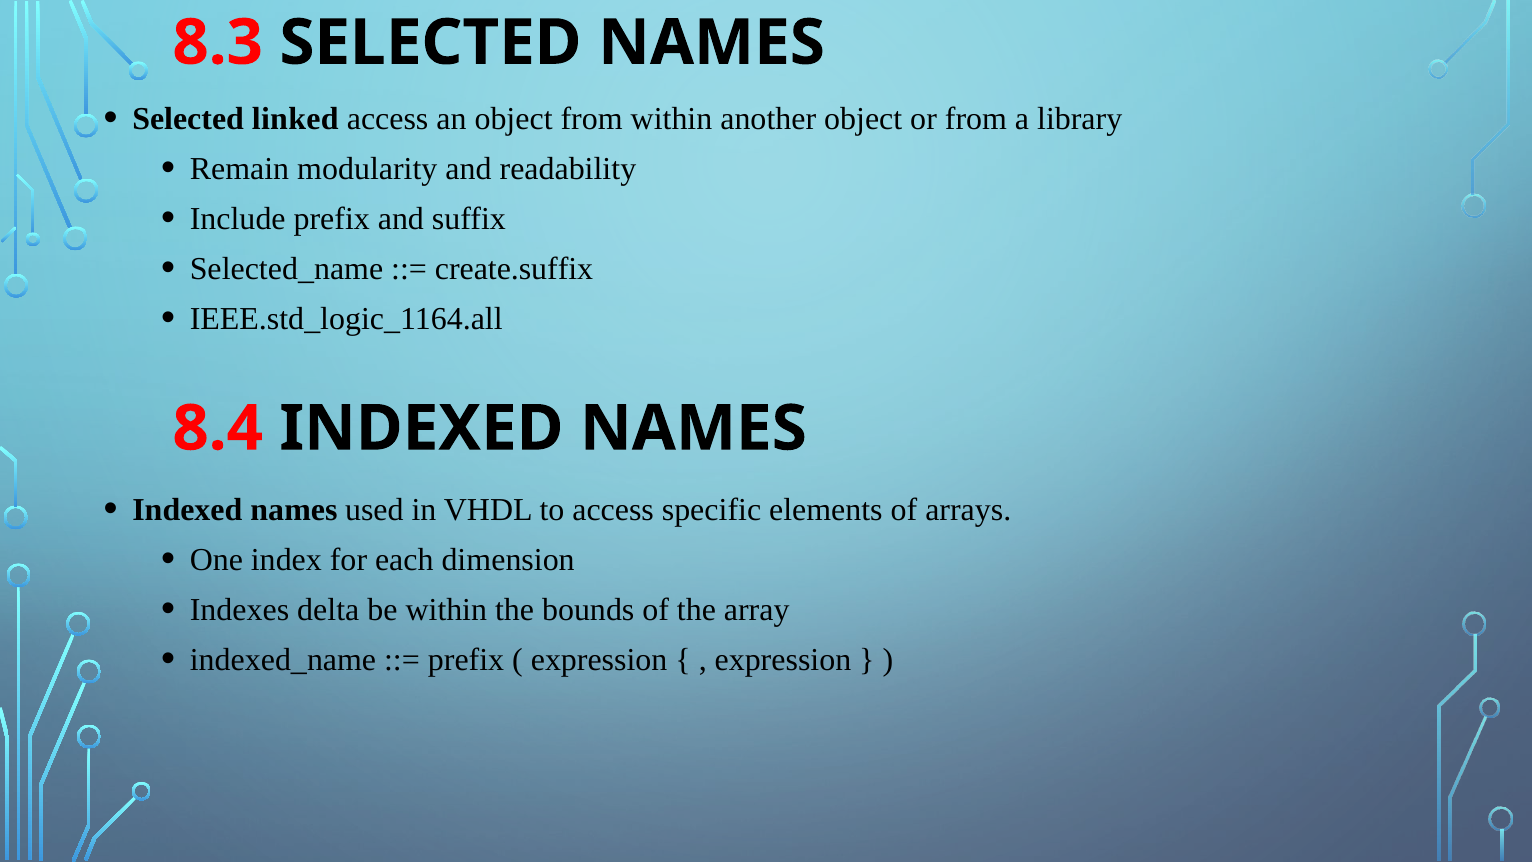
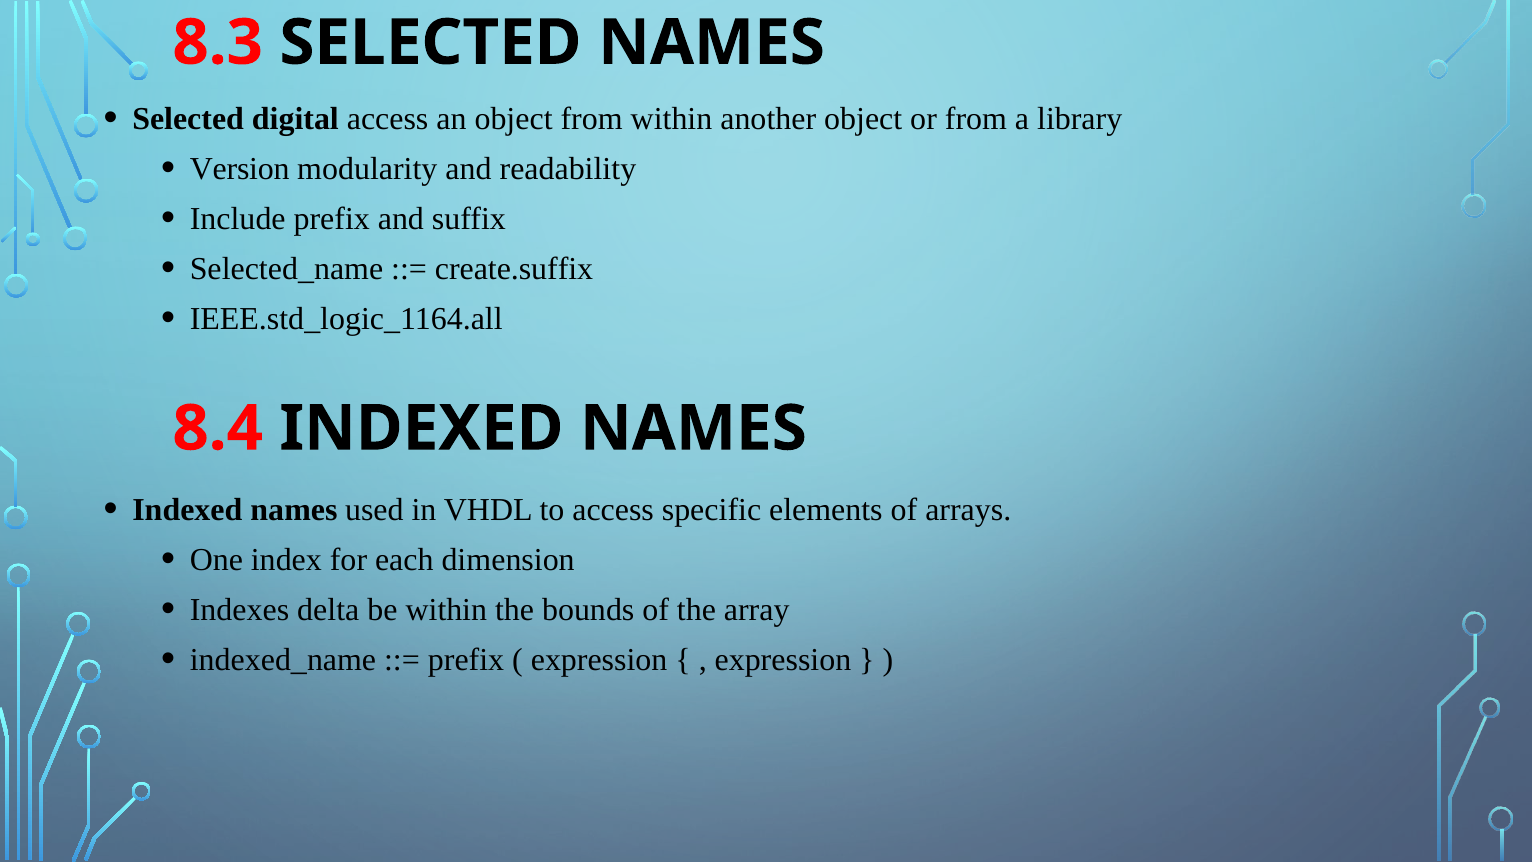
linked: linked -> digital
Remain: Remain -> Version
